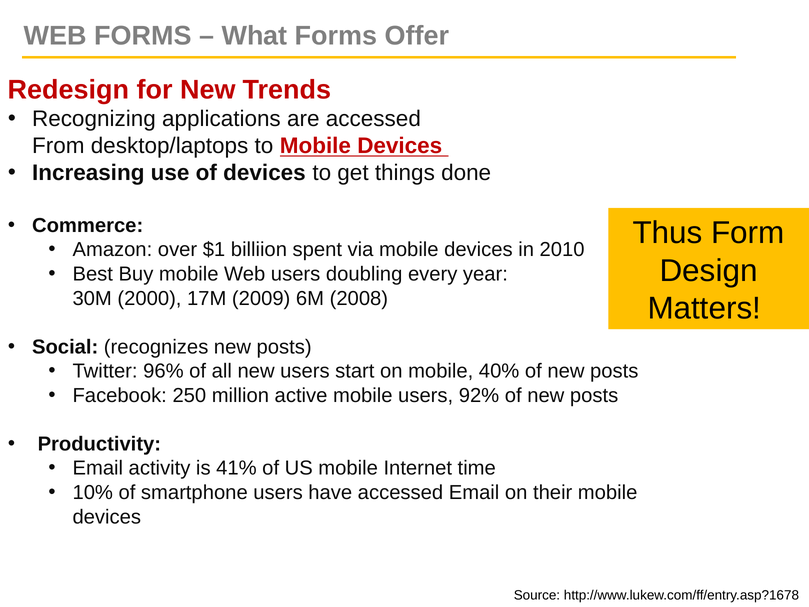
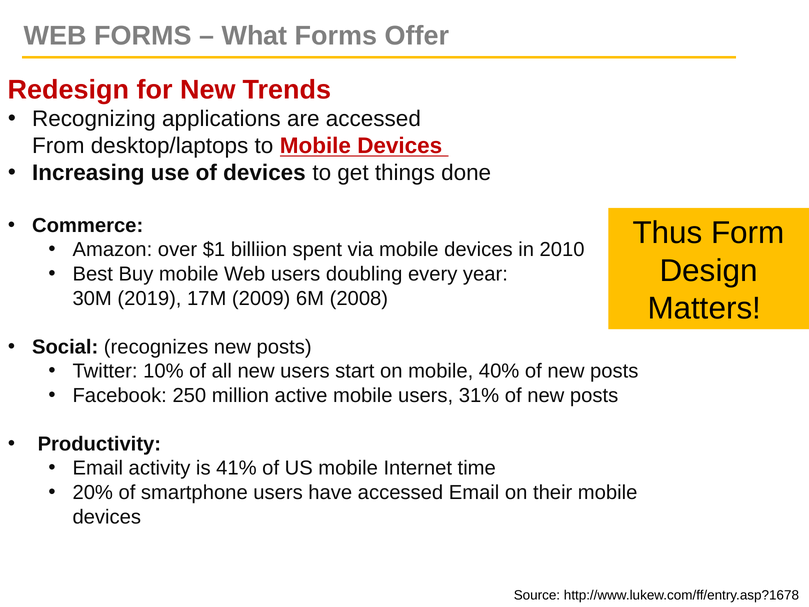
2000: 2000 -> 2019
96%: 96% -> 10%
92%: 92% -> 31%
10%: 10% -> 20%
